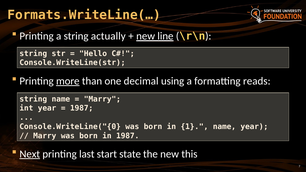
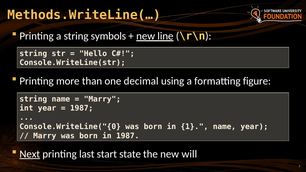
Formats.WriteLine(…: Formats.WriteLine(… -> Methods.WriteLine(…
actually: actually -> symbols
more underline: present -> none
reads: reads -> figure
this: this -> will
